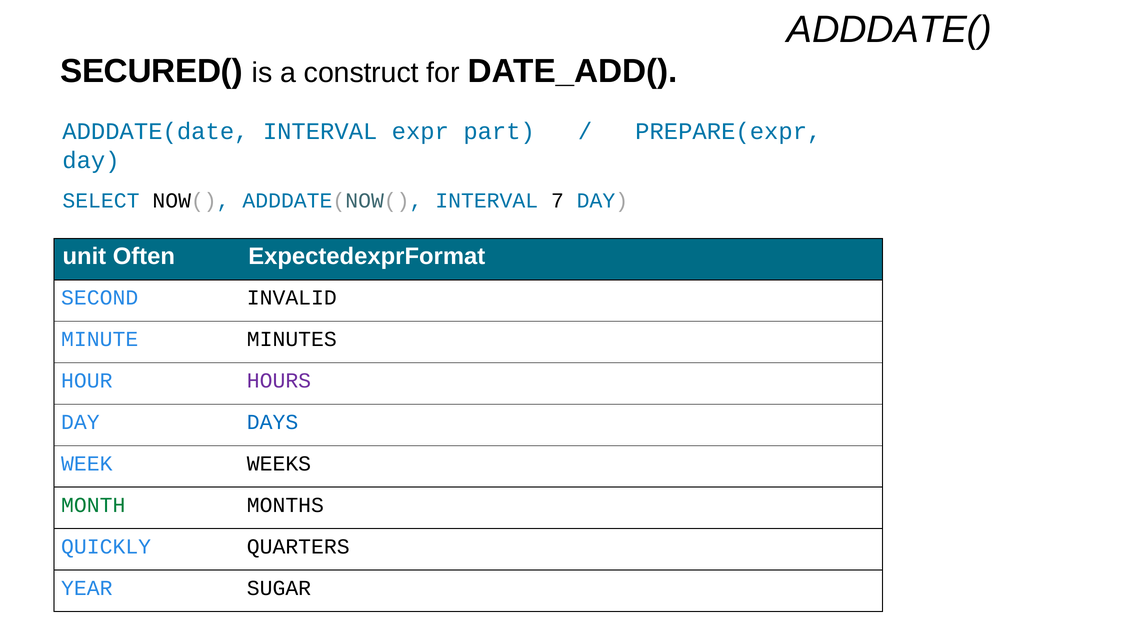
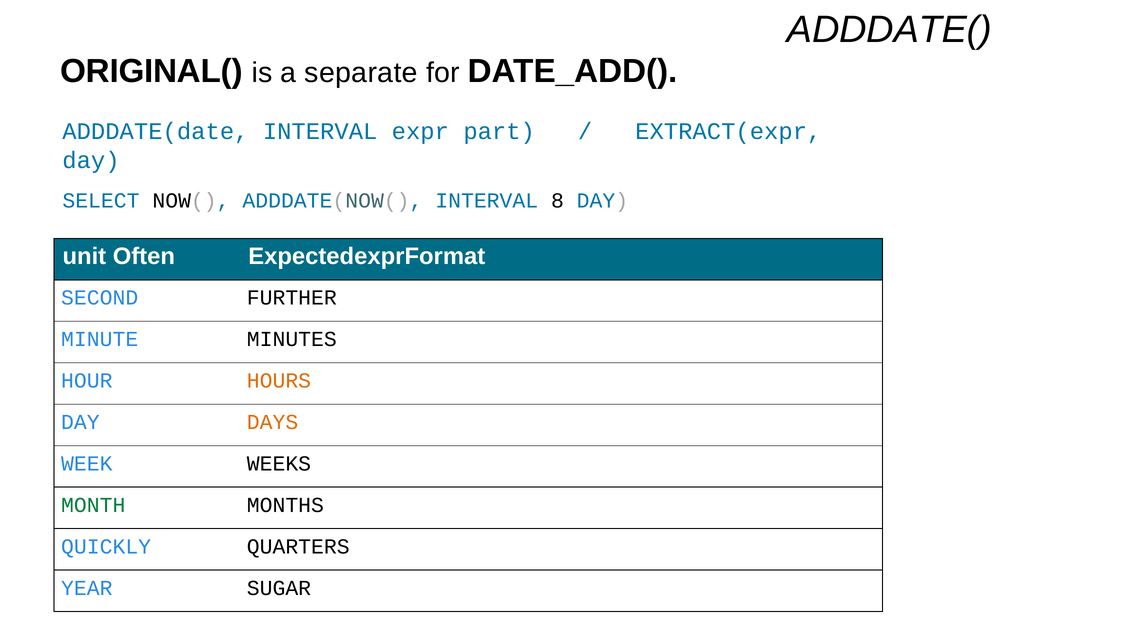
SECURED(: SECURED( -> ORIGINAL(
construct: construct -> separate
PREPARE(expr: PREPARE(expr -> EXTRACT(expr
7: 7 -> 8
INVALID: INVALID -> FURTHER
HOURS colour: purple -> orange
DAYS colour: blue -> orange
